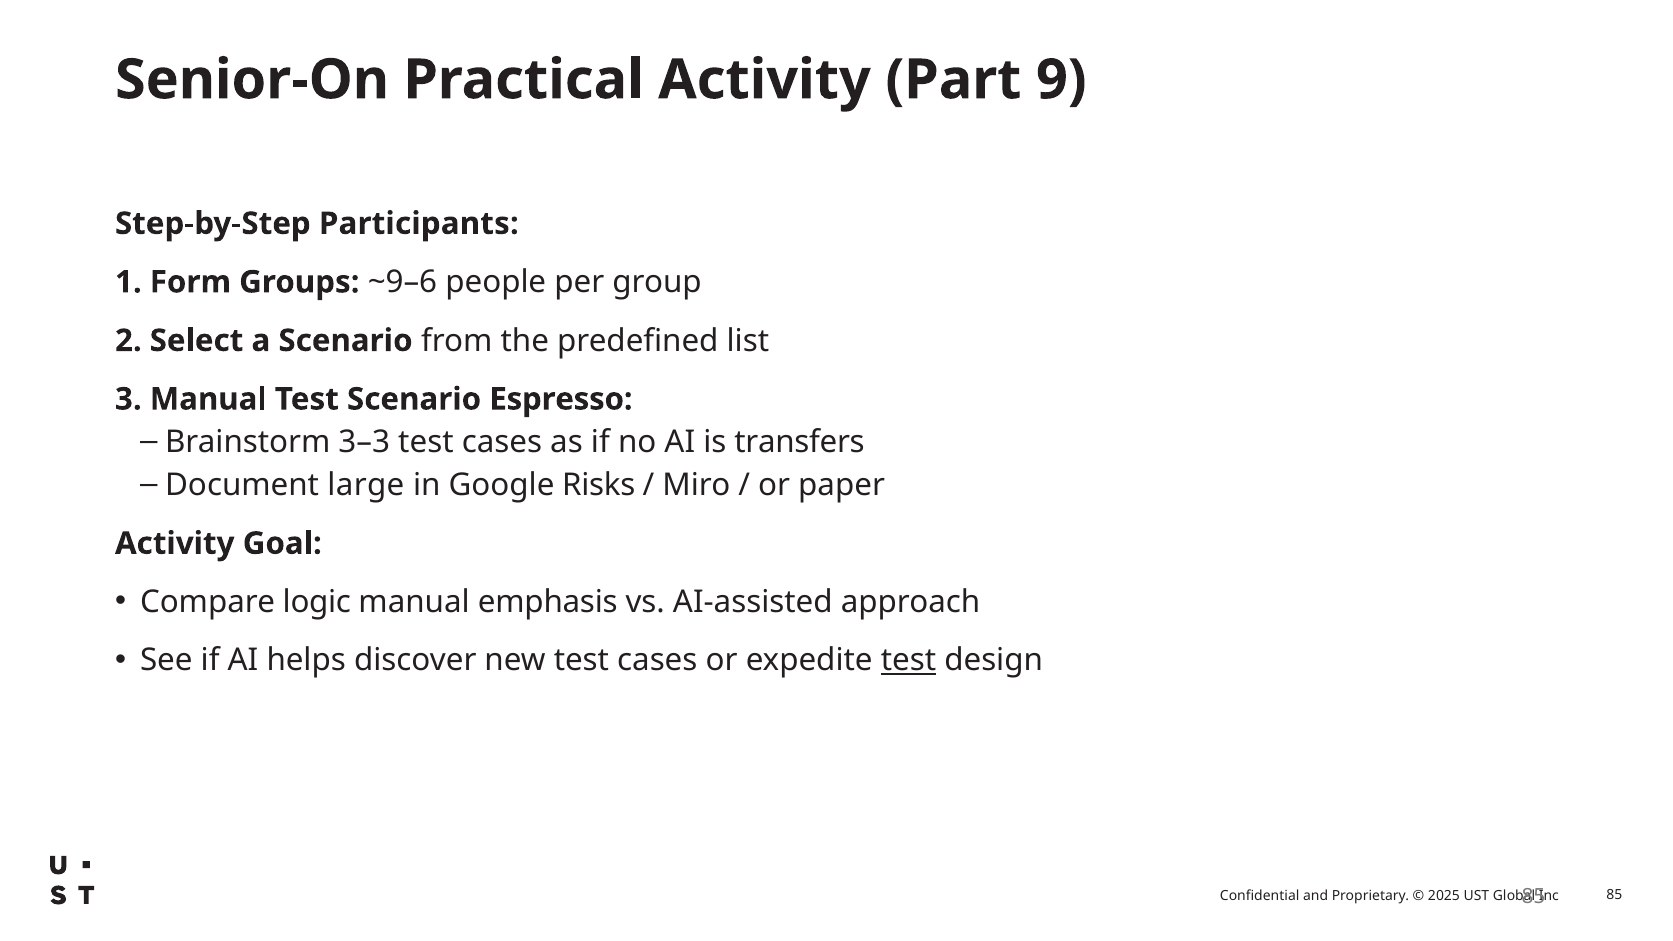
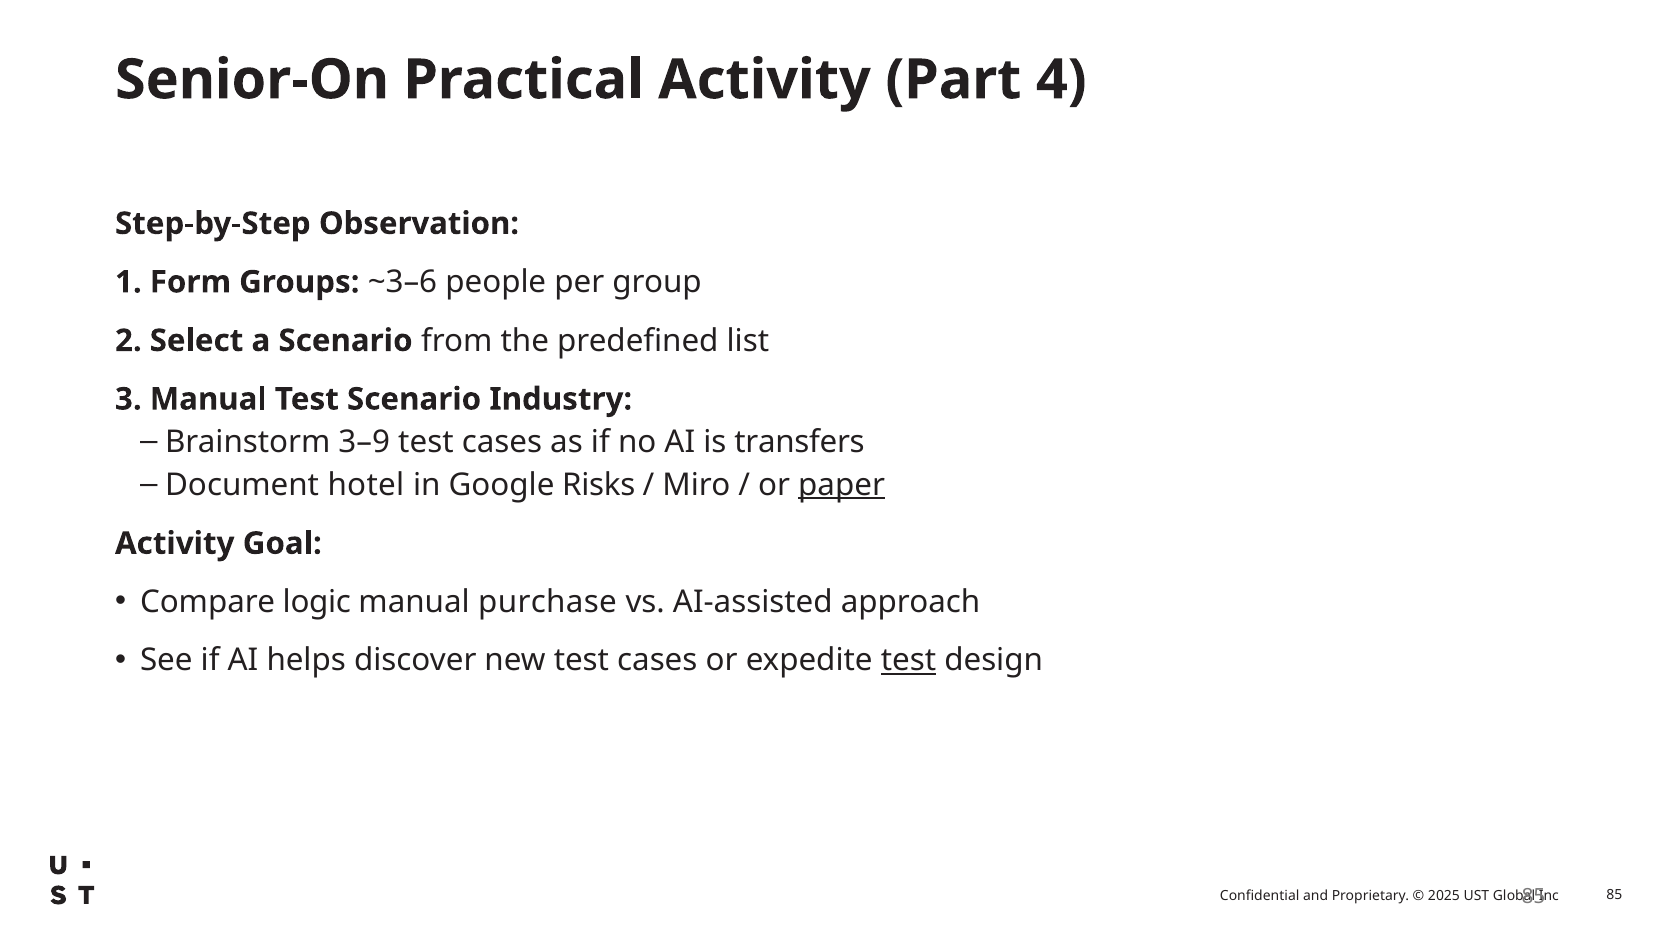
9: 9 -> 4
Participants: Participants -> Observation
~9–6: ~9–6 -> ~3–6
Espresso: Espresso -> Industry
3–3: 3–3 -> 3–9
large: large -> hotel
paper underline: none -> present
emphasis: emphasis -> purchase
